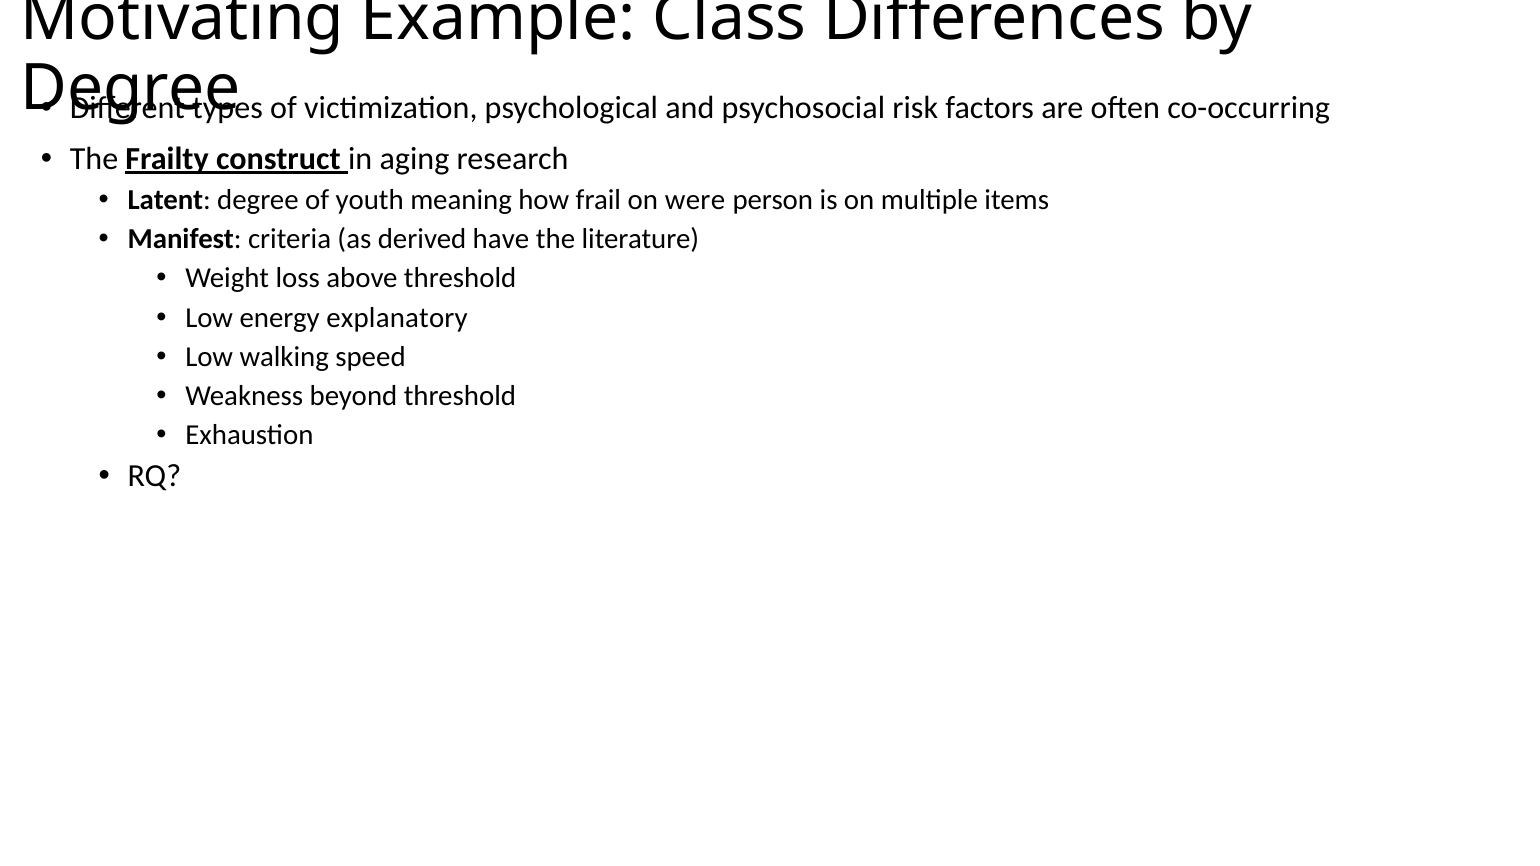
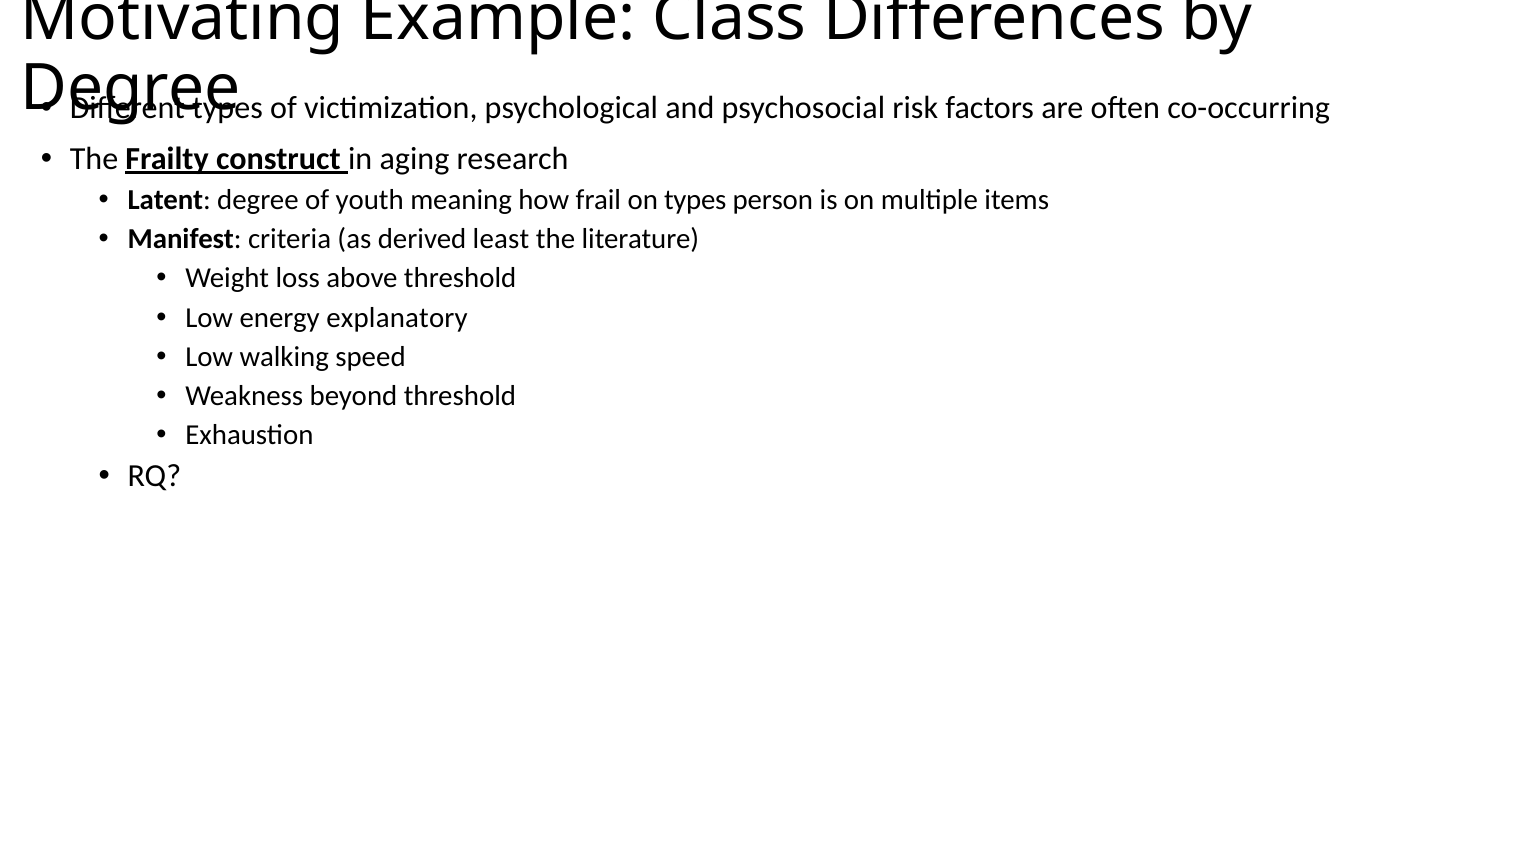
on were: were -> types
have: have -> least
